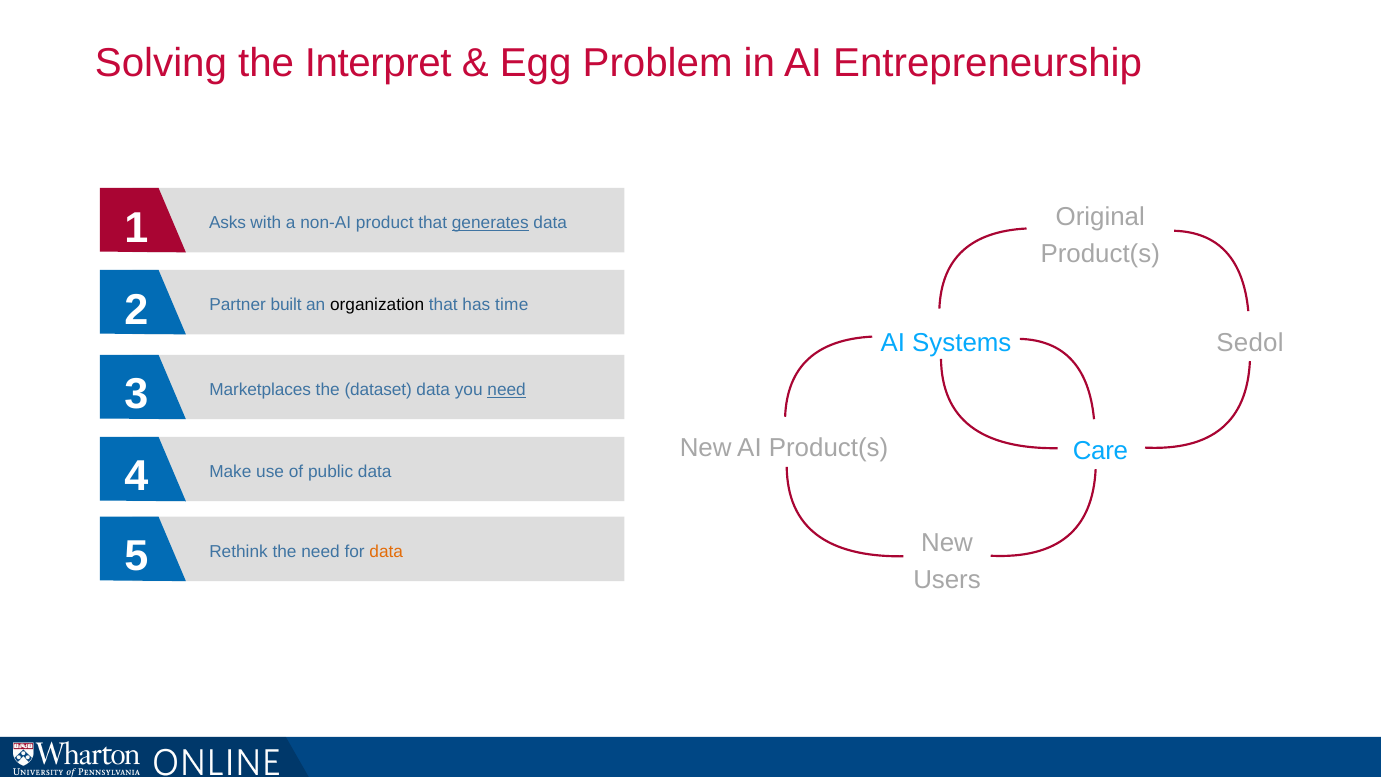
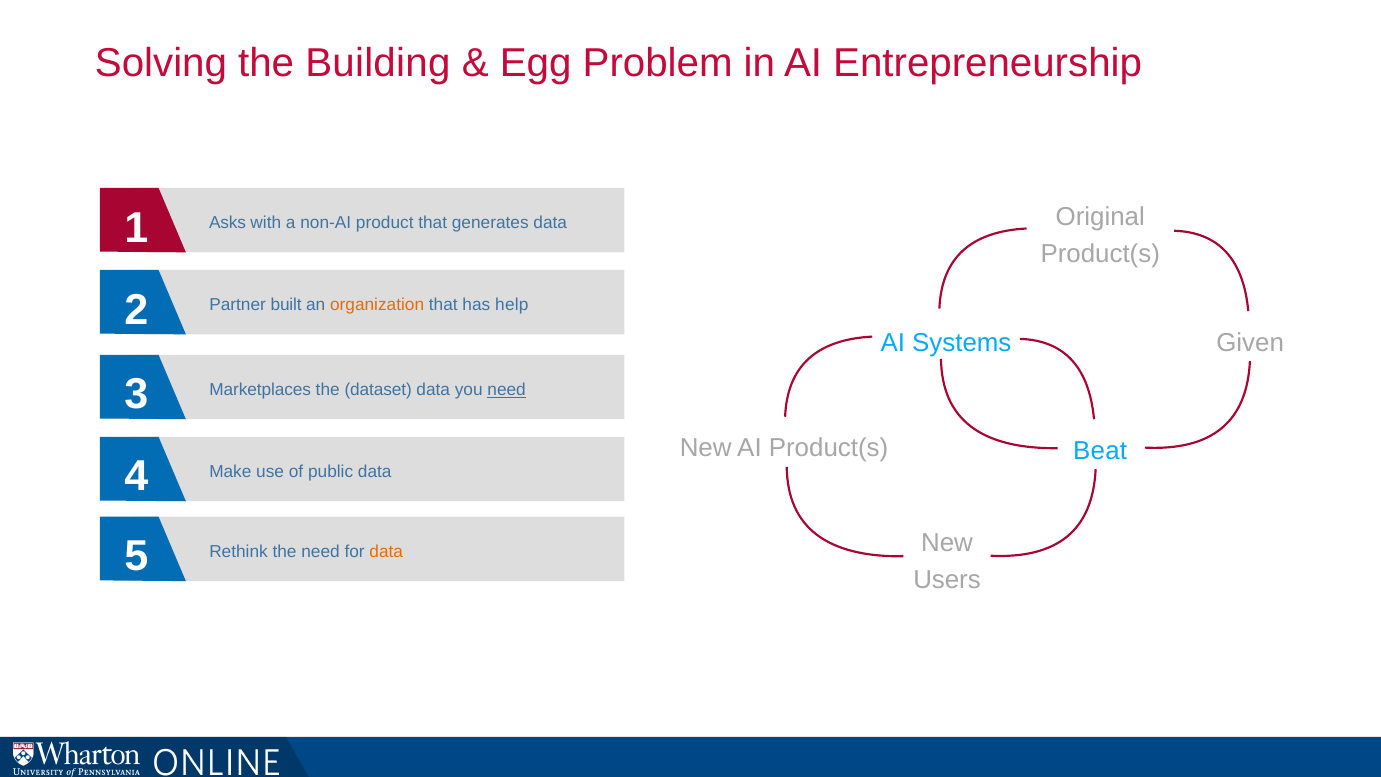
Interpret: Interpret -> Building
generates underline: present -> none
organization colour: black -> orange
time: time -> help
Sedol: Sedol -> Given
Care: Care -> Beat
